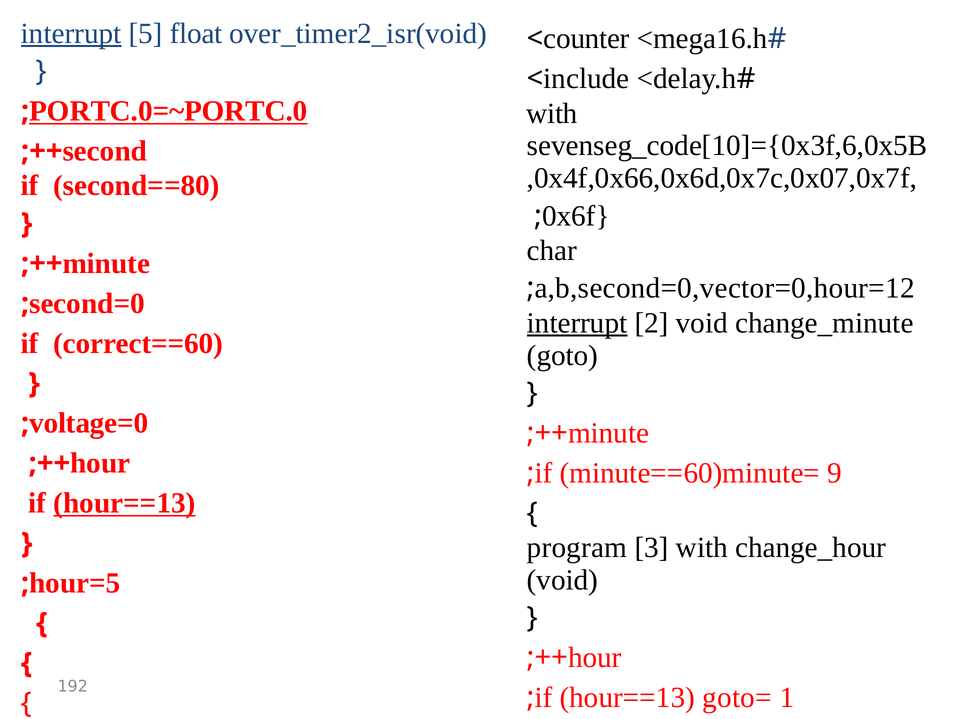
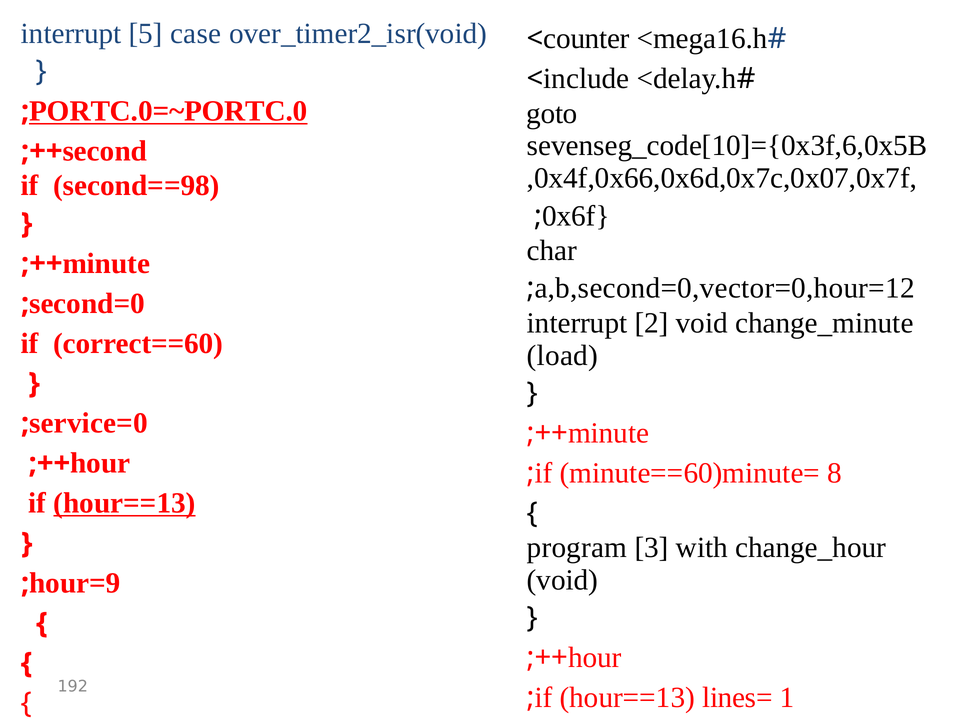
interrupt at (71, 33) underline: present -> none
float: float -> case
with at (552, 113): with -> goto
second==80: second==80 -> second==98
interrupt at (577, 323) underline: present -> none
goto: goto -> load
voltage=0: voltage=0 -> service=0
9: 9 -> 8
hour=5: hour=5 -> hour=9
goto=: goto= -> lines=
